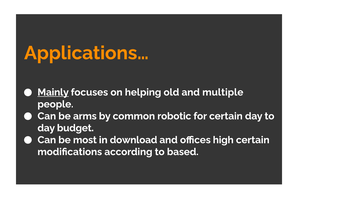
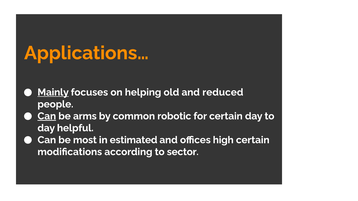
multiple: multiple -> reduced
Can at (47, 116) underline: none -> present
budget: budget -> helpful
download: download -> estimated
based: based -> sector
